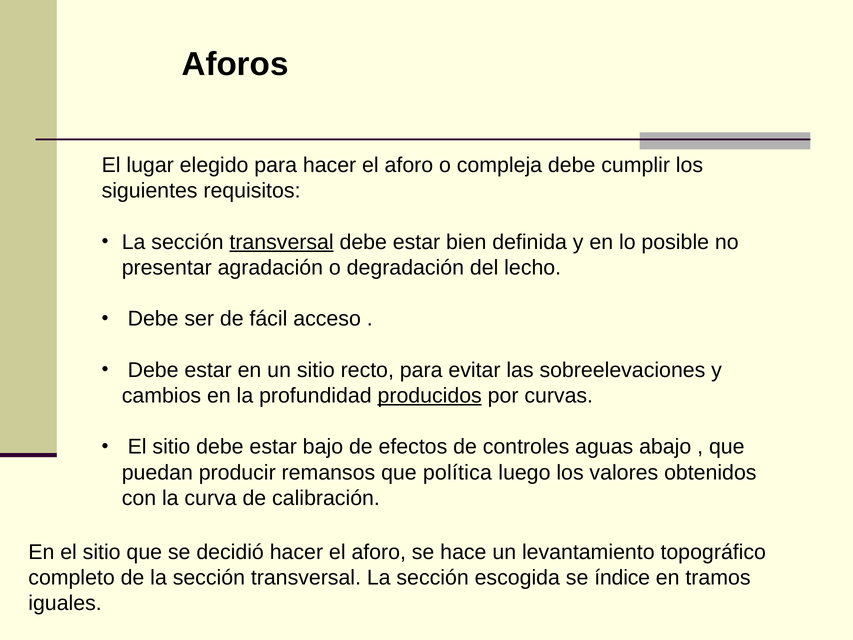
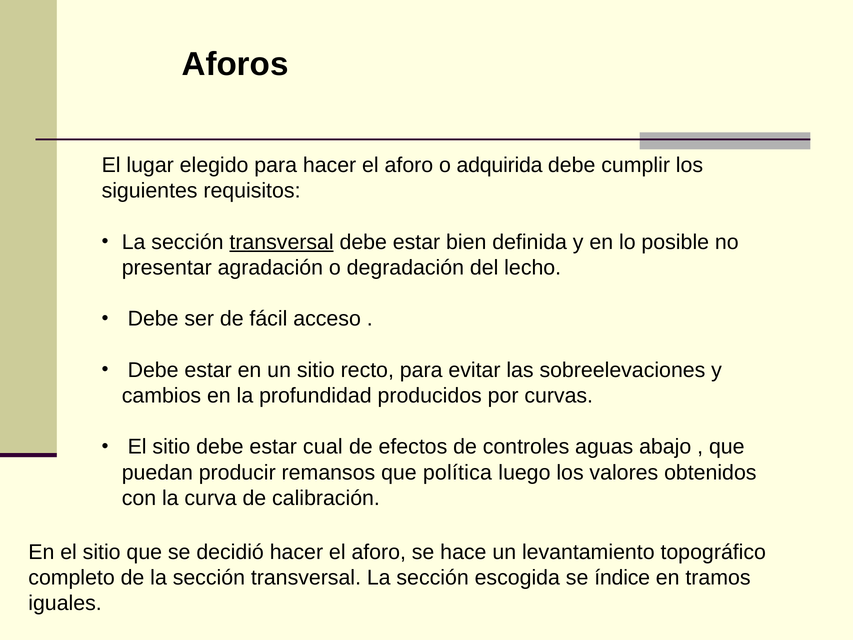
compleja: compleja -> adquirida
producidos underline: present -> none
bajo: bajo -> cual
